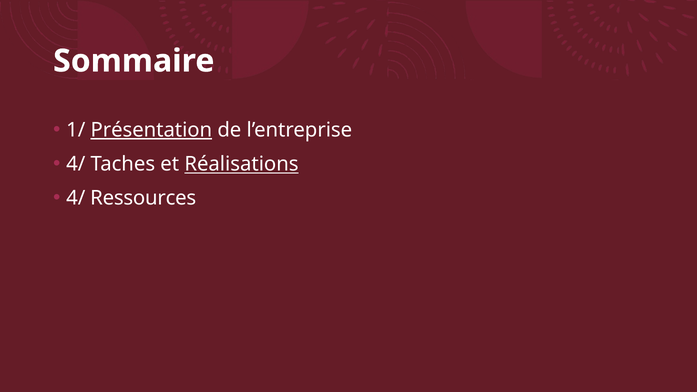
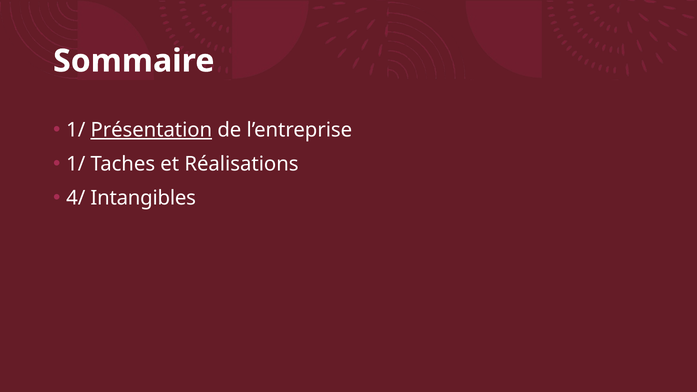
4/ at (76, 164): 4/ -> 1/
Réalisations underline: present -> none
Ressources: Ressources -> Intangibles
